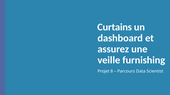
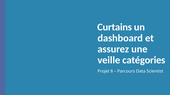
furnishing: furnishing -> catégories
